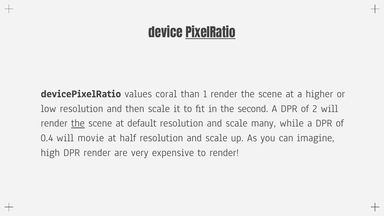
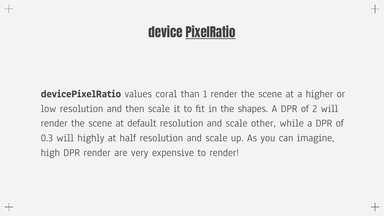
second: second -> shapes
the at (78, 123) underline: present -> none
many: many -> other
0.4: 0.4 -> 0.3
movie: movie -> highly
